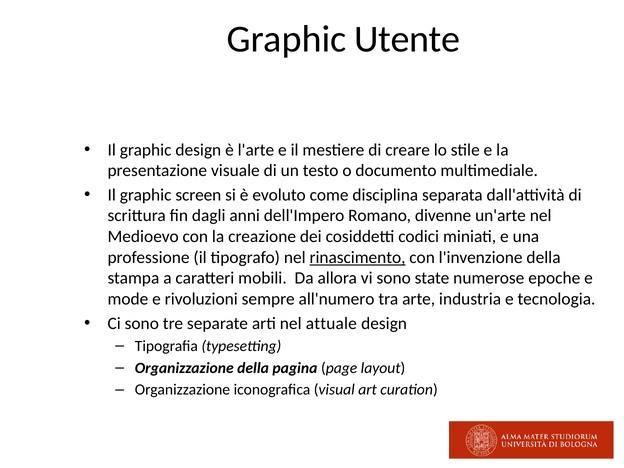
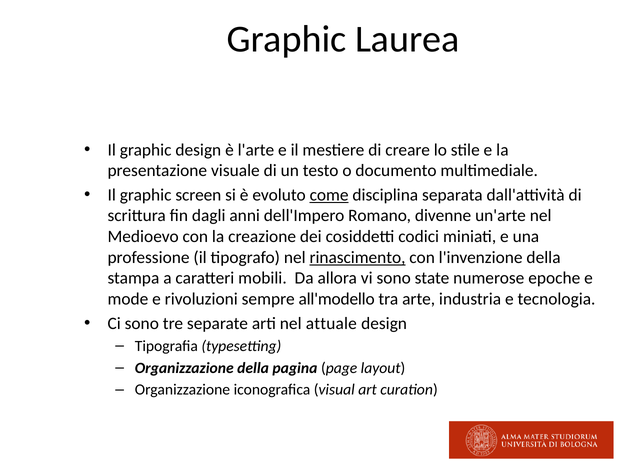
Utente: Utente -> Laurea
come underline: none -> present
all'numero: all'numero -> all'modello
